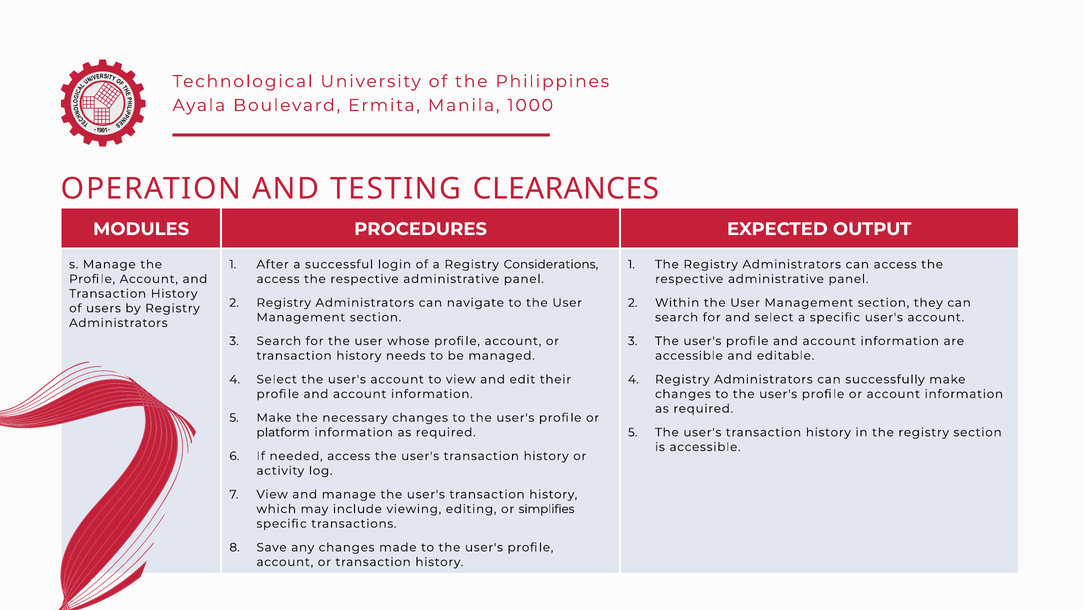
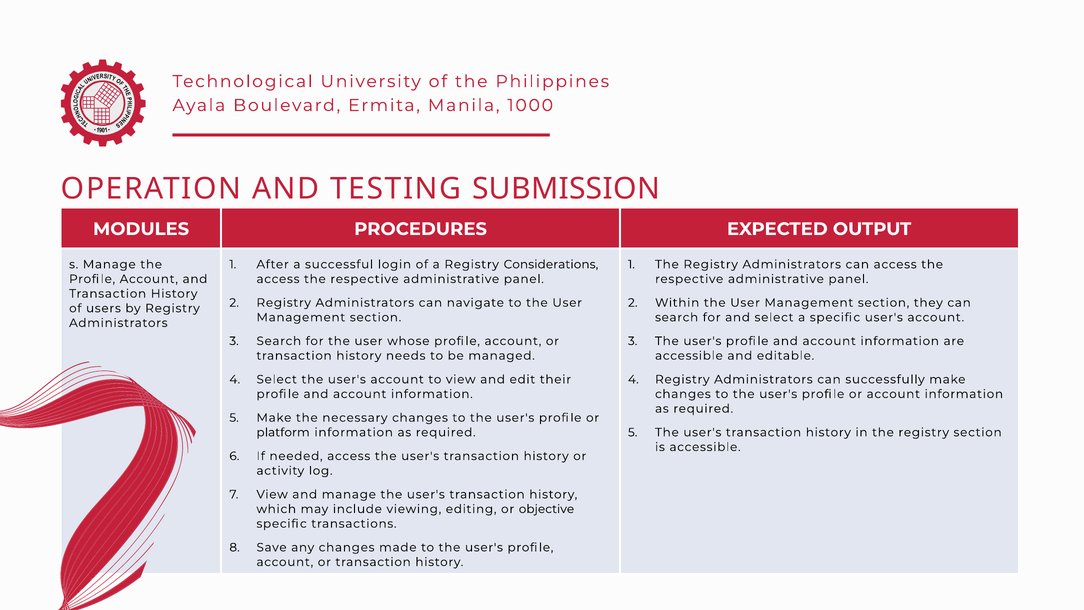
CLEARANCES: CLEARANCES -> SUBMISSION
simplifies: simplifies -> objective
